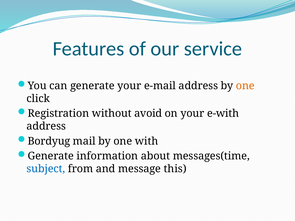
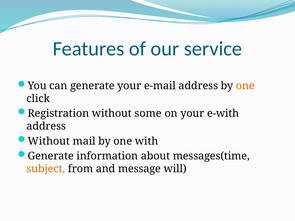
avoid: avoid -> some
Bordyug at (49, 141): Bordyug -> Without
subject colour: blue -> orange
this: this -> will
